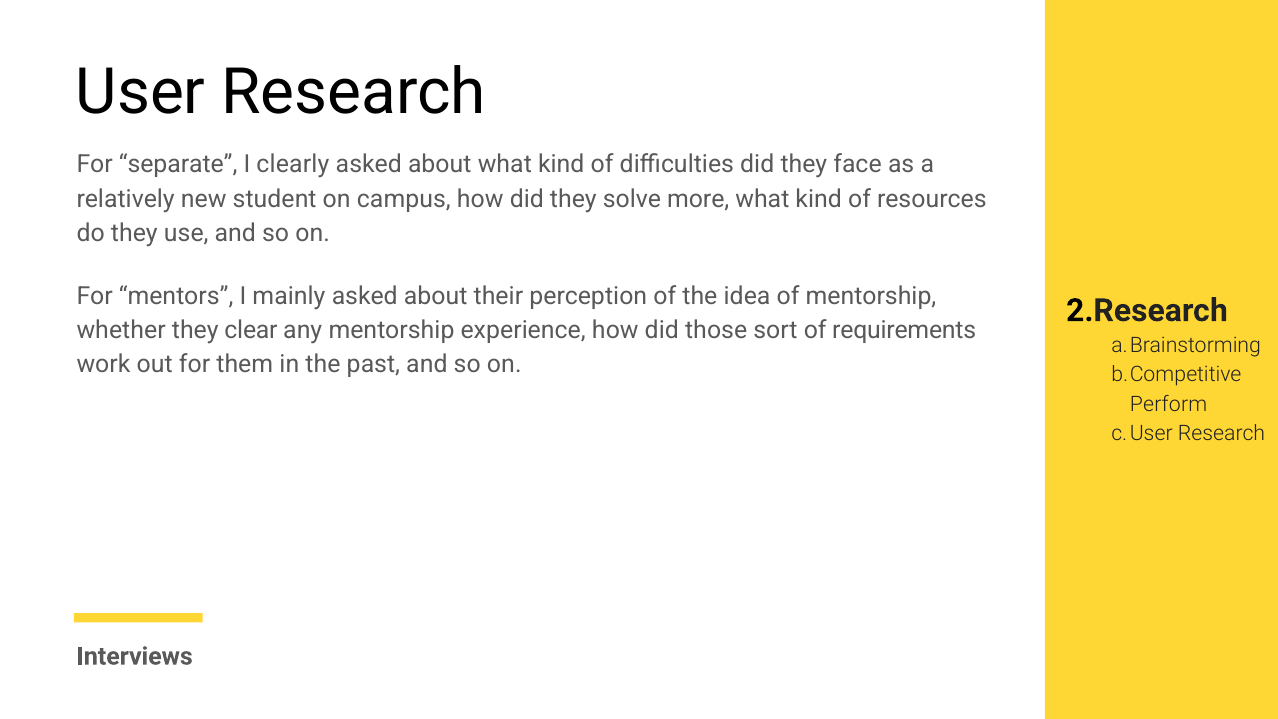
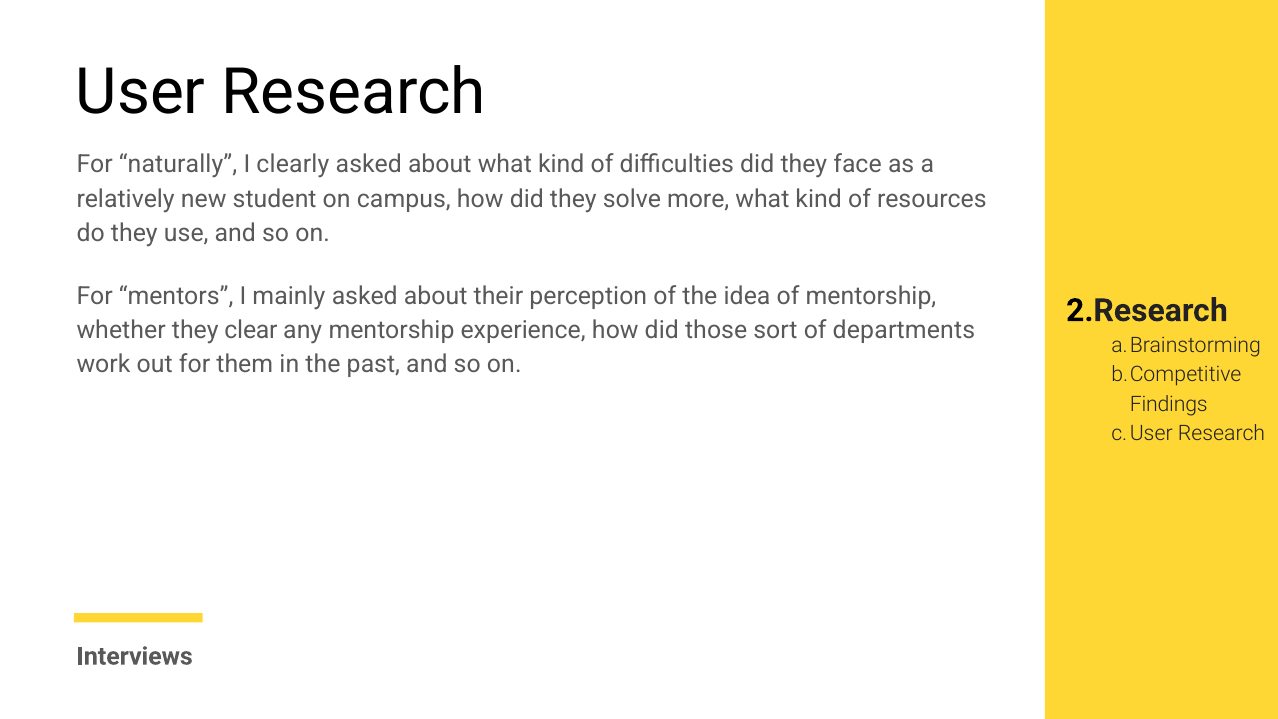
separate: separate -> naturally
requirements: requirements -> departments
Perform: Perform -> Findings
